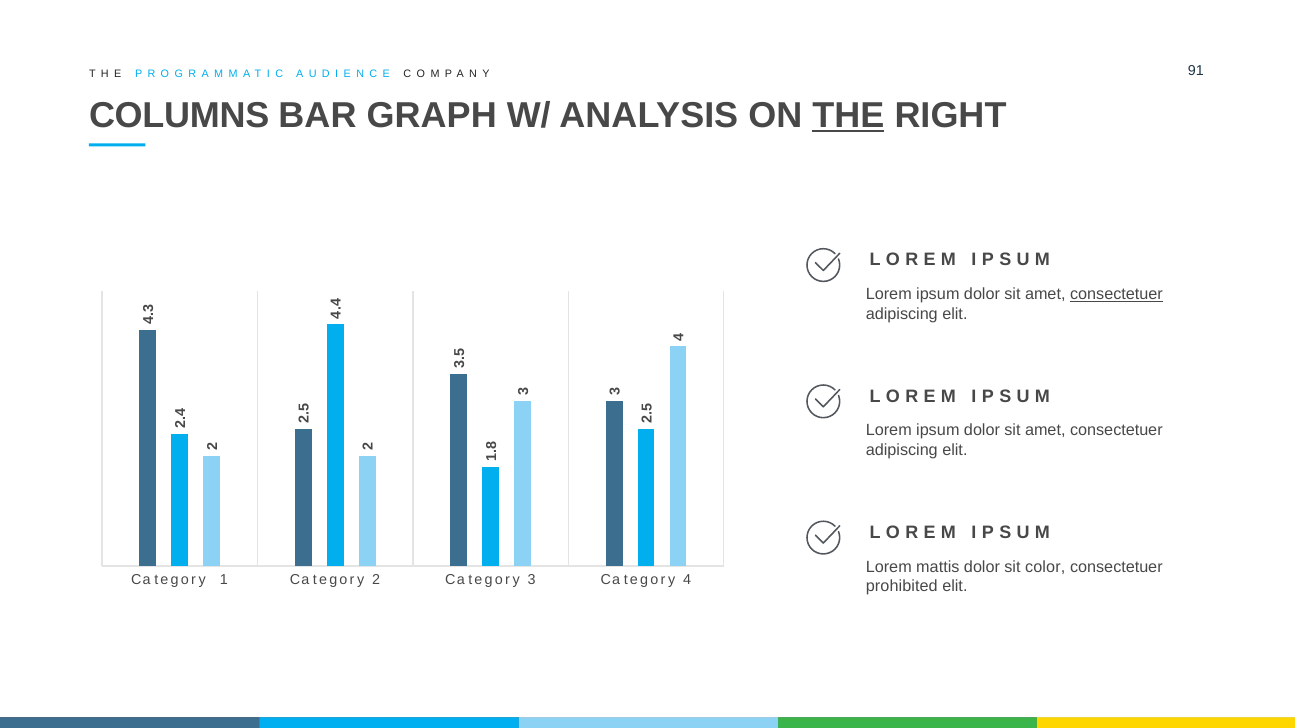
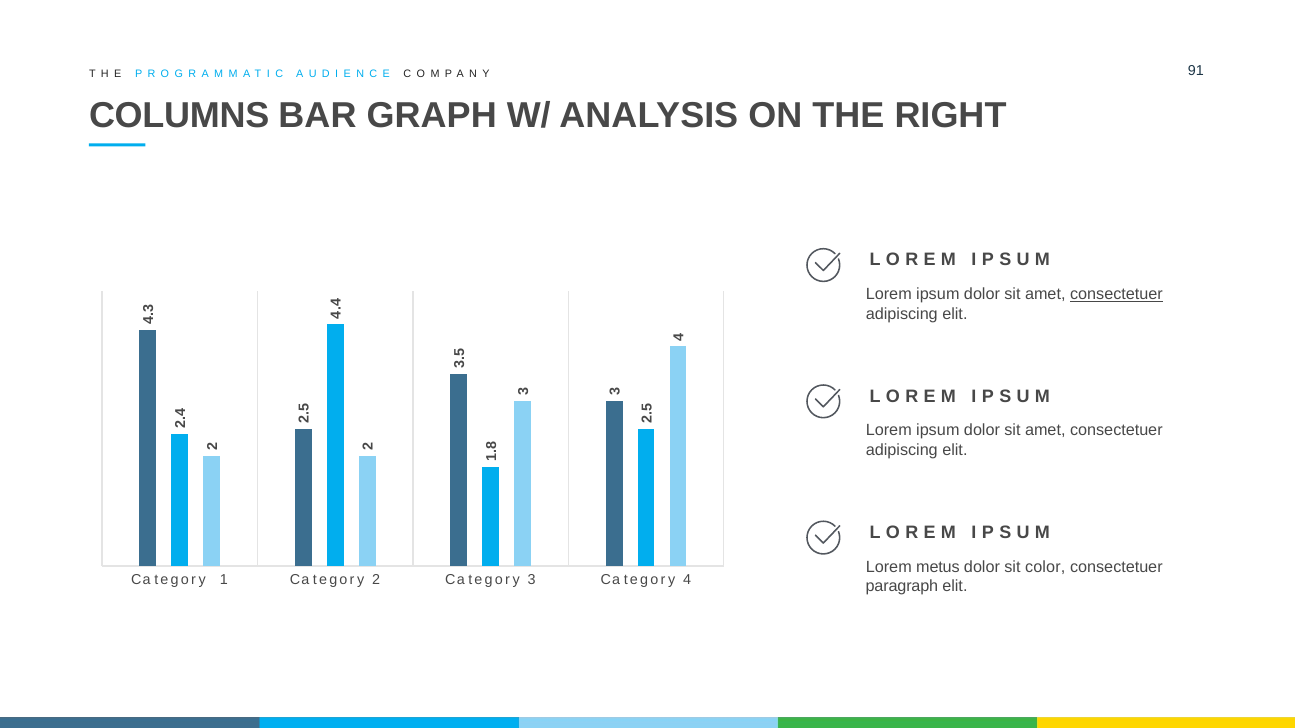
THE underline: present -> none
mattis: mattis -> metus
prohibited: prohibited -> paragraph
